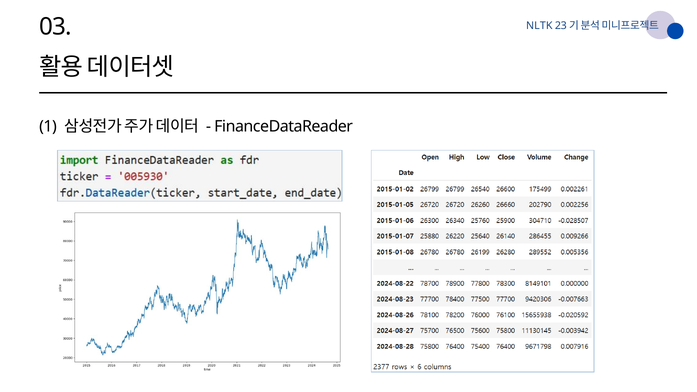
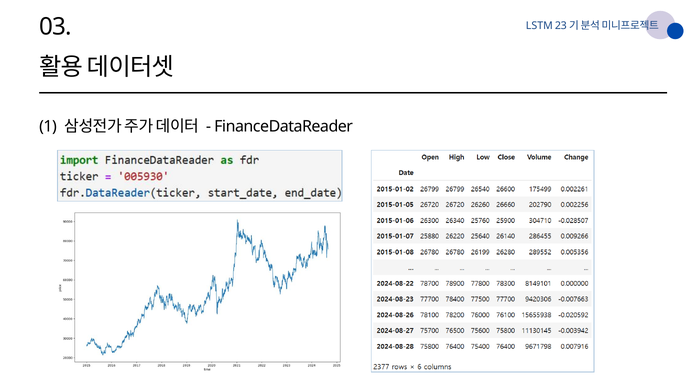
NLTK: NLTK -> LSTM
